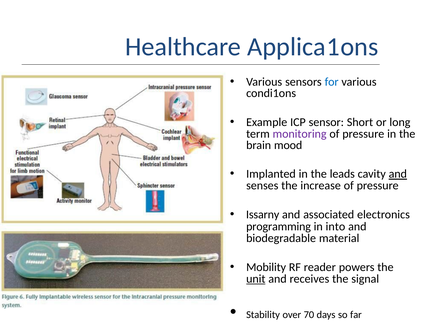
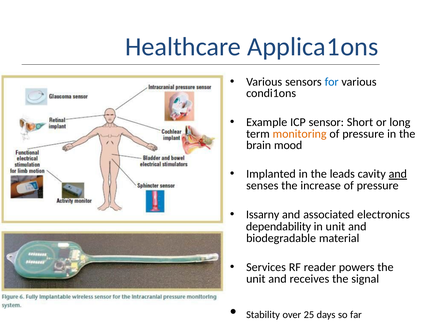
monitoring colour: purple -> orange
programming: programming -> dependability
in into: into -> unit
Mobility: Mobility -> Services
unit at (256, 278) underline: present -> none
70: 70 -> 25
